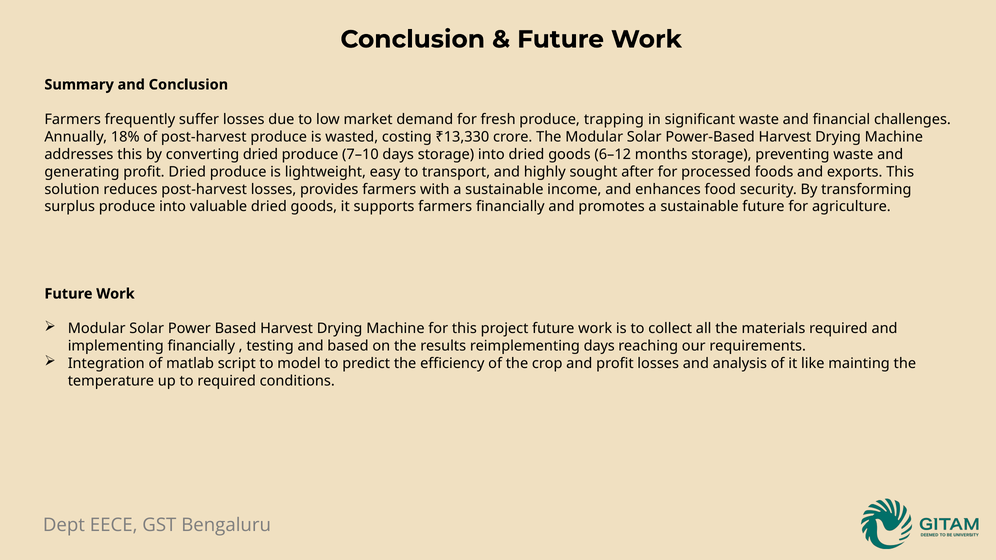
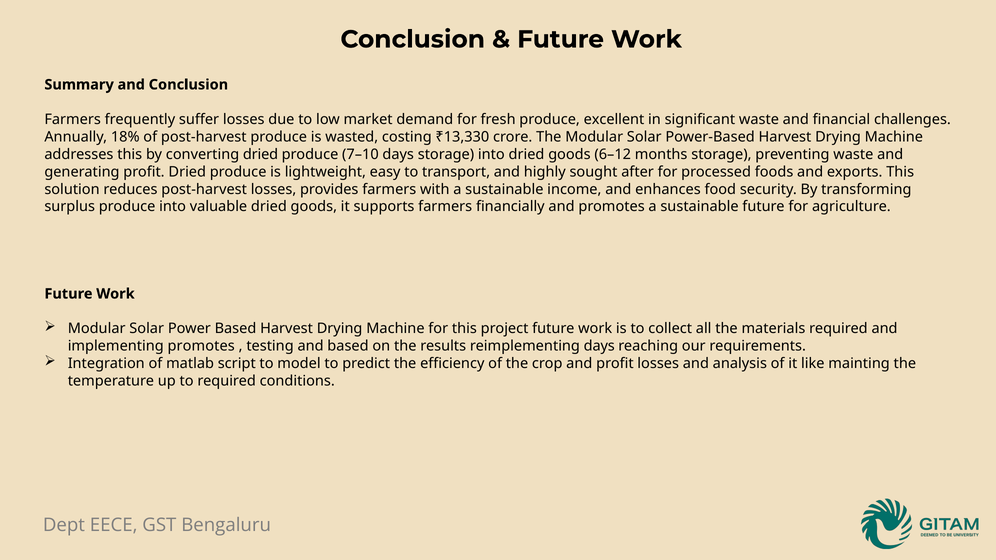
trapping: trapping -> excellent
implementing financially: financially -> promotes
